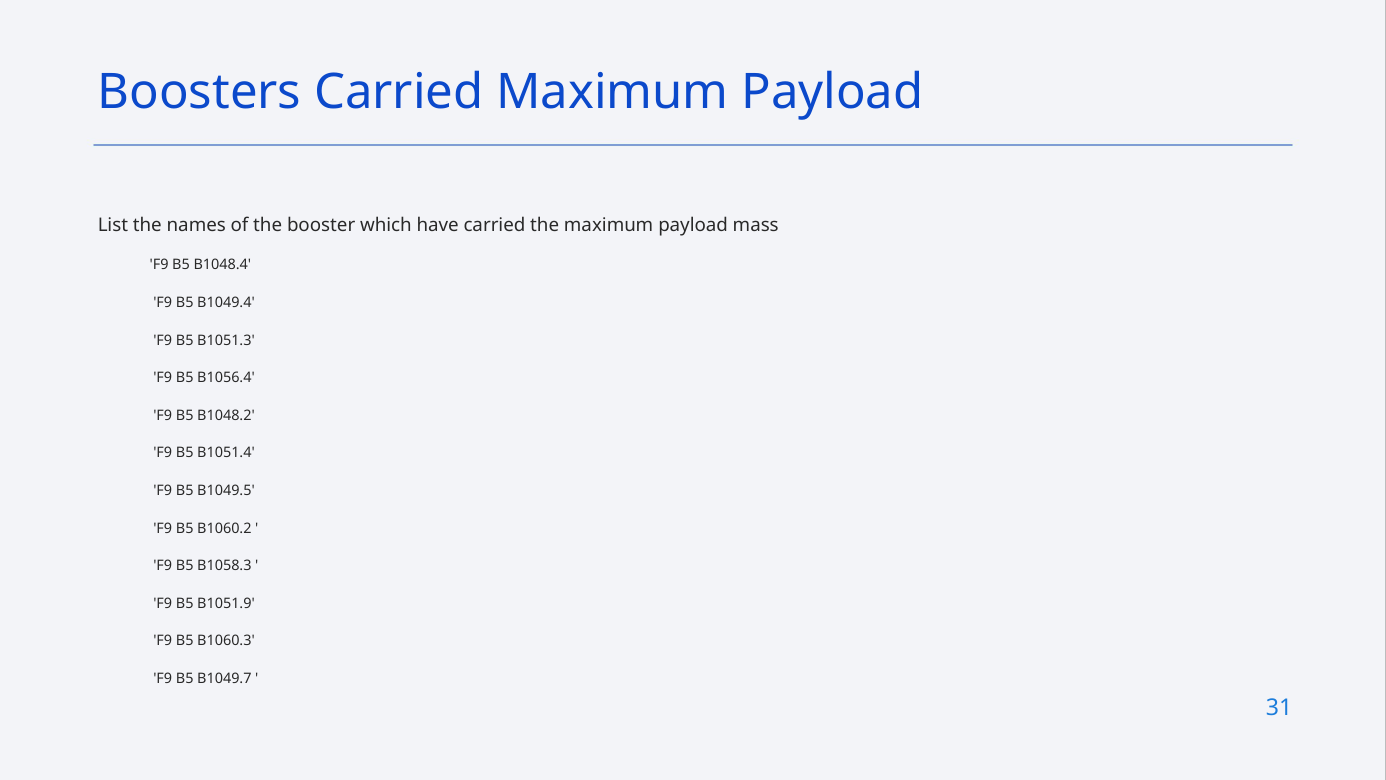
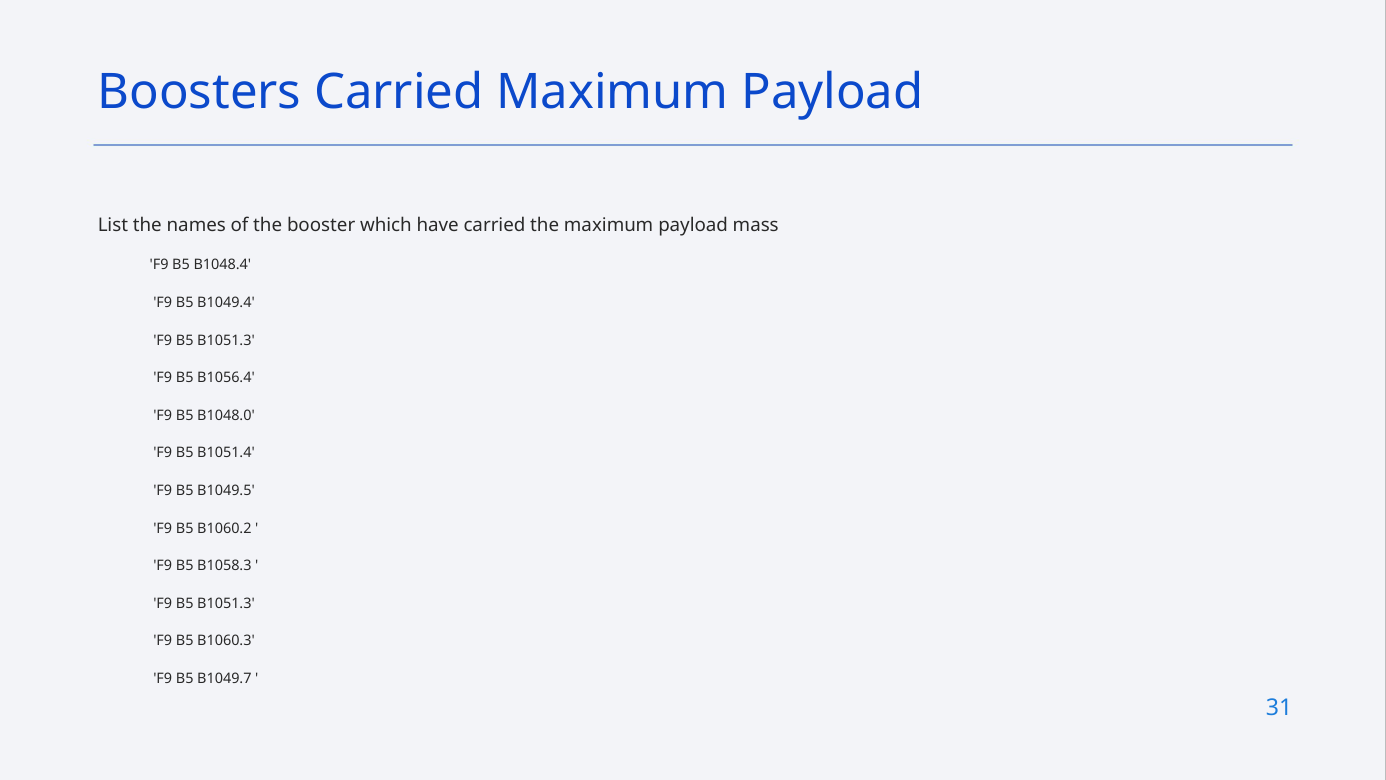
B1048.2: B1048.2 -> B1048.0
B1051.9 at (226, 603): B1051.9 -> B1051.3
